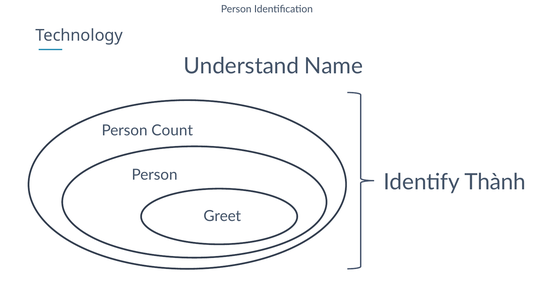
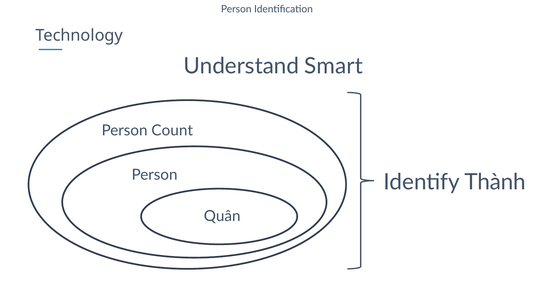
Name: Name -> Smart
Greet: Greet -> Quân
